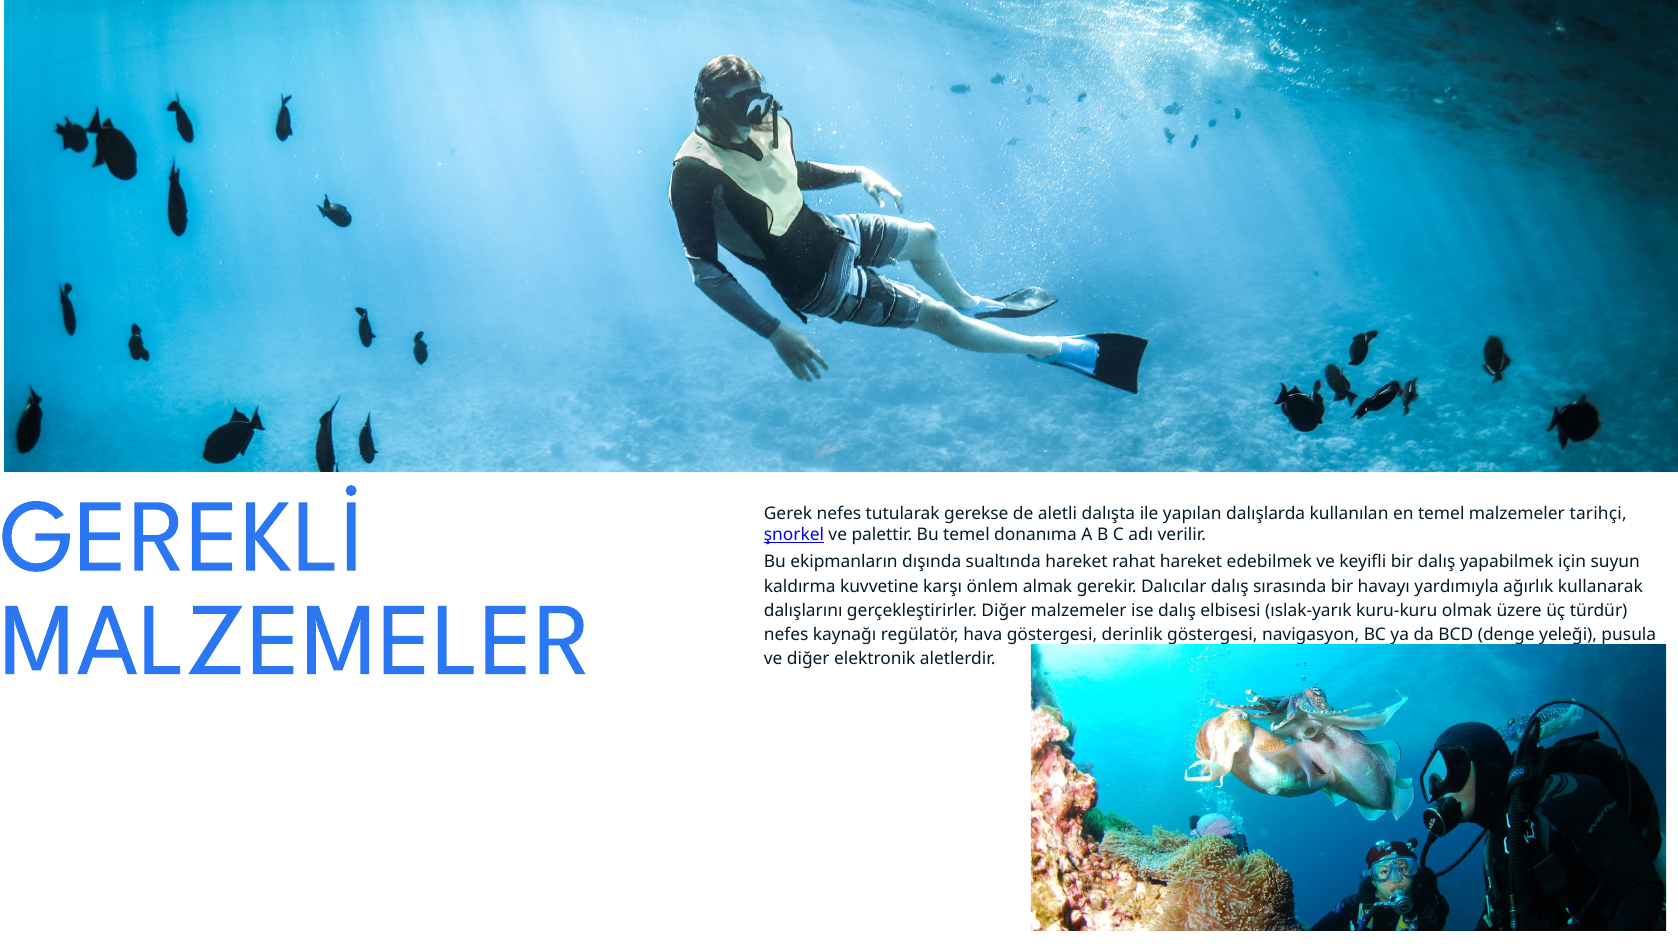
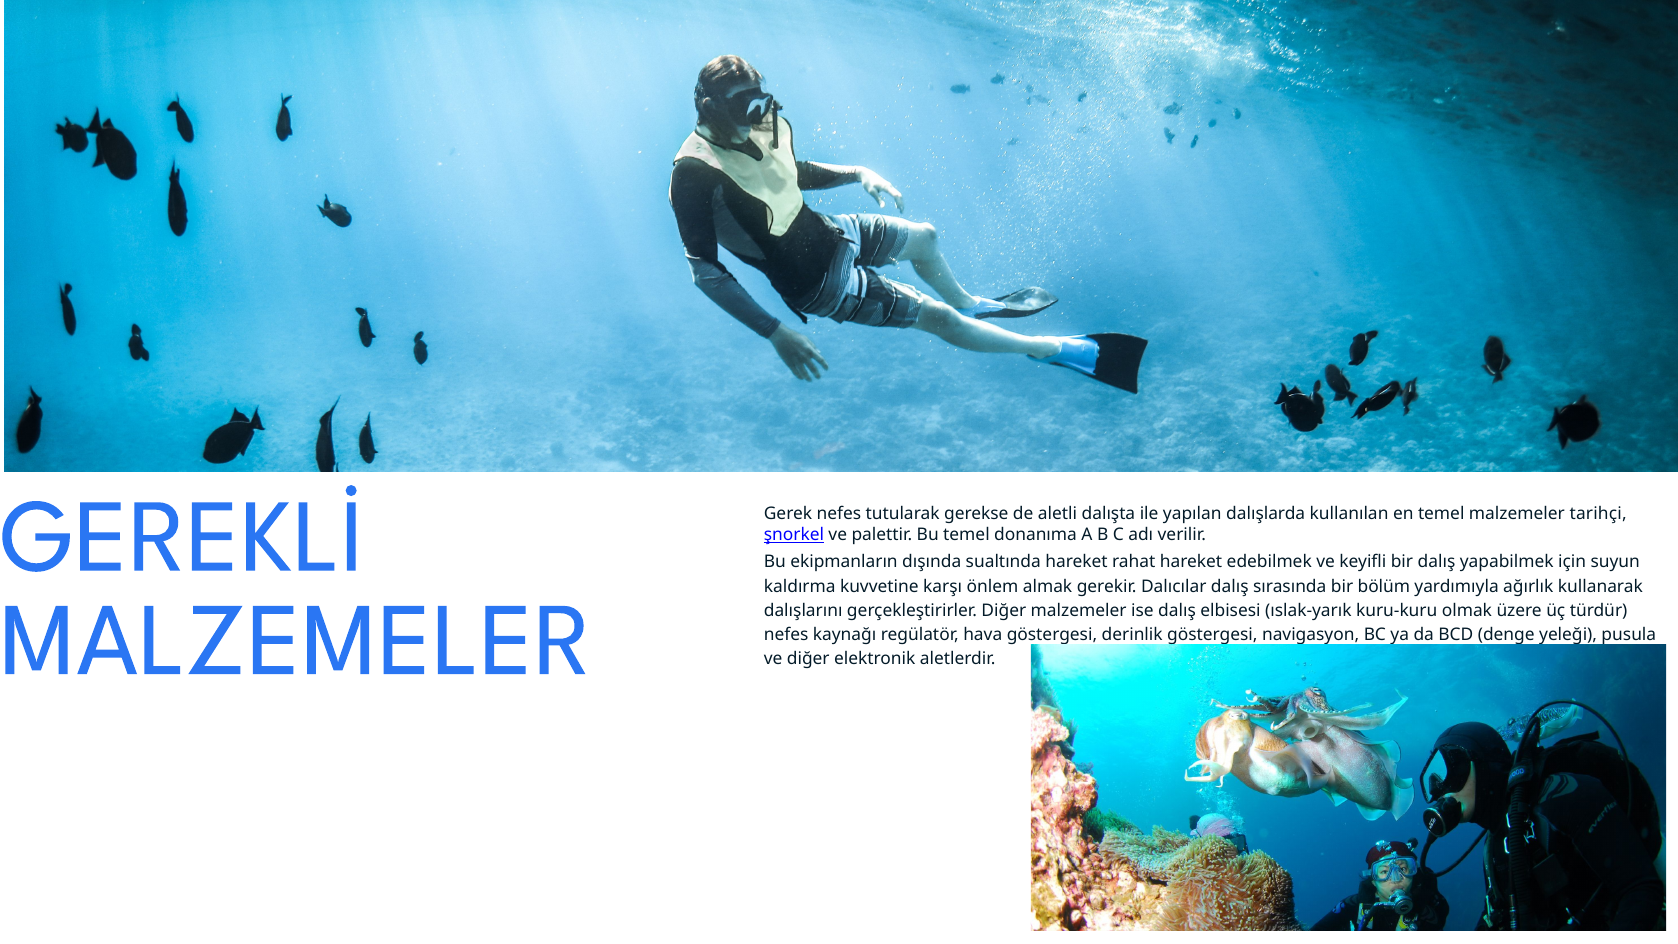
havayı: havayı -> bölüm
